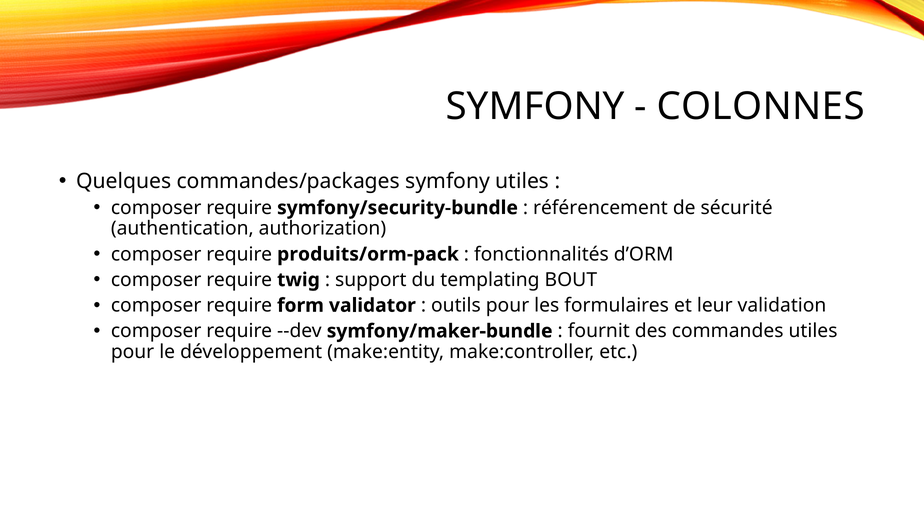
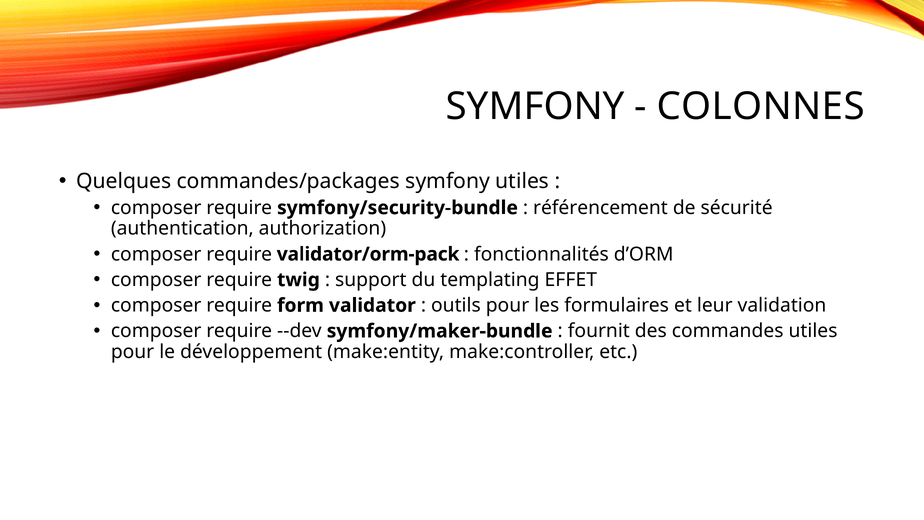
produits/orm-pack: produits/orm-pack -> validator/orm-pack
BOUT: BOUT -> EFFET
